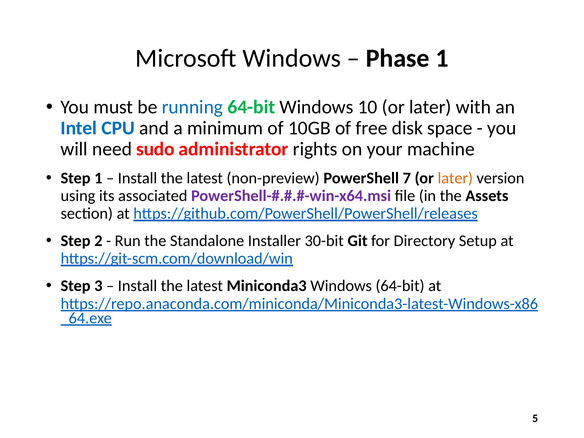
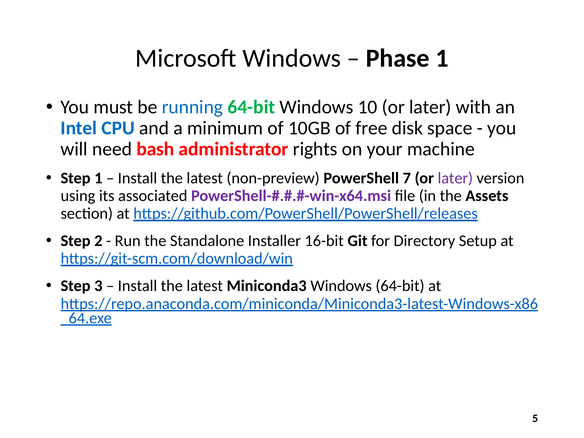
sudo: sudo -> bash
later at (455, 178) colour: orange -> purple
30-bit: 30-bit -> 16-bit
